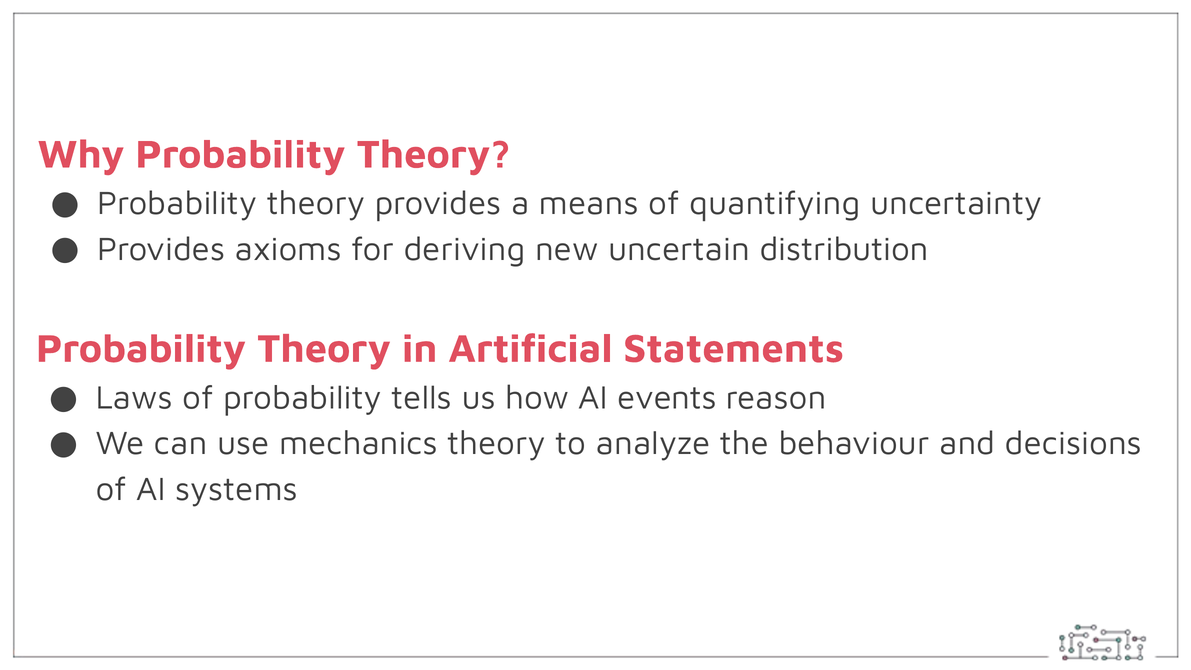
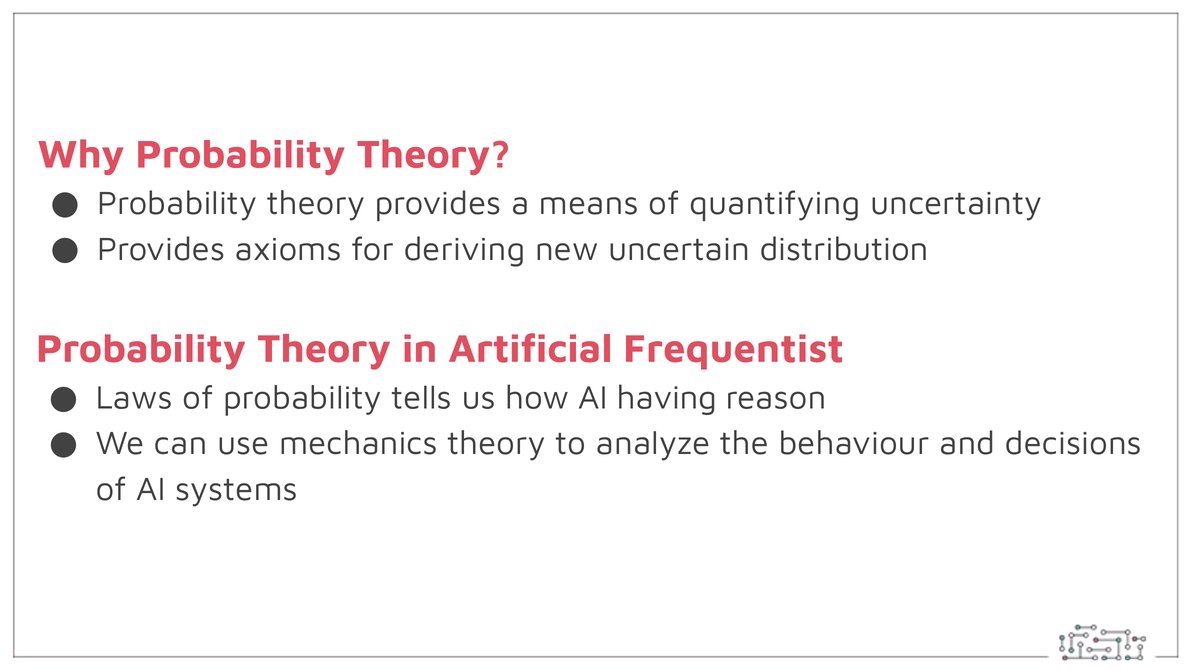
Statements: Statements -> Frequentist
events: events -> having
